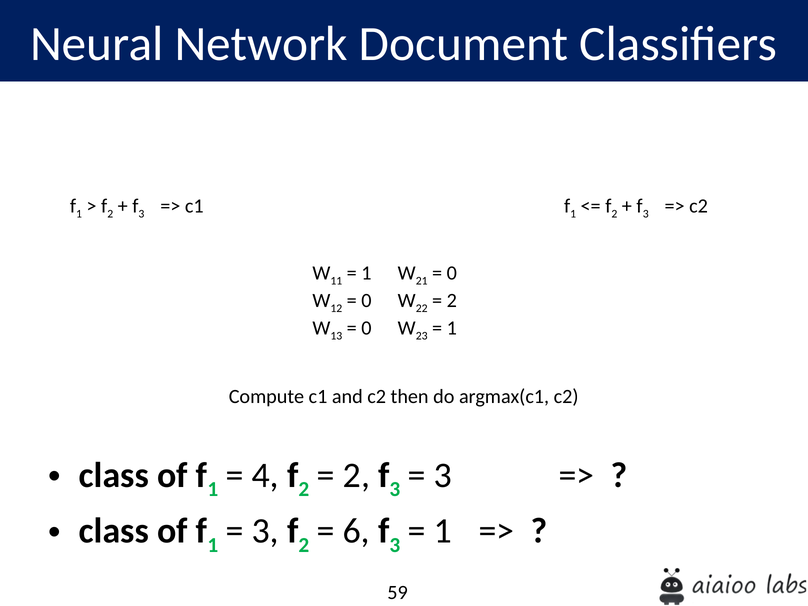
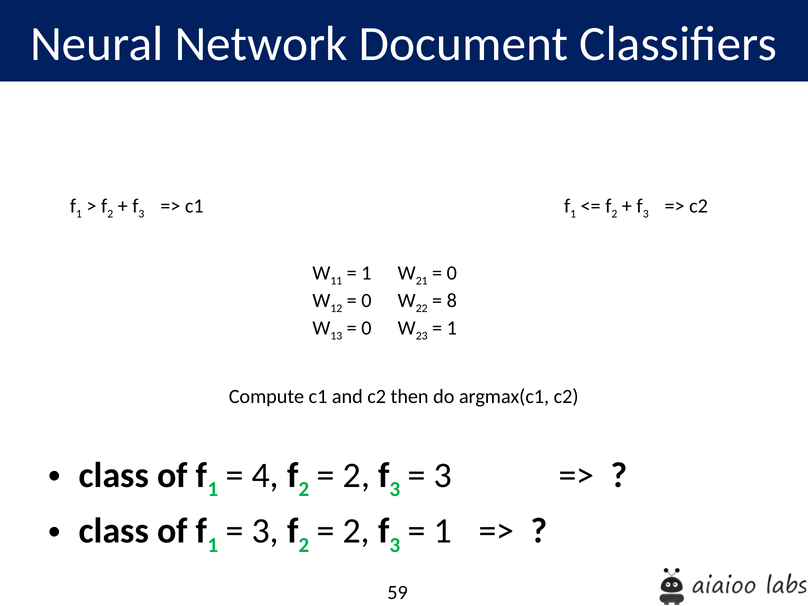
2 at (452, 301): 2 -> 8
6 at (356, 531): 6 -> 2
